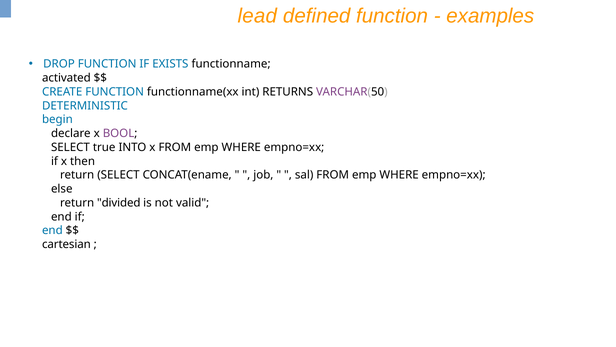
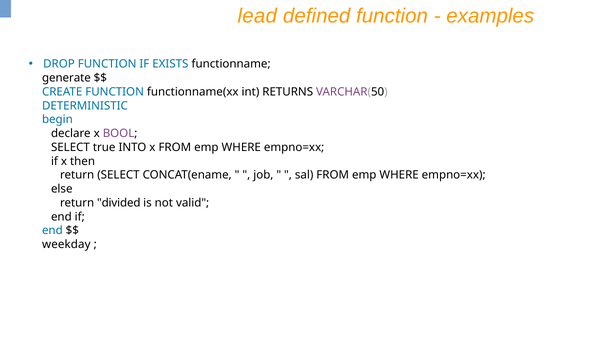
activated: activated -> generate
cartesian: cartesian -> weekday
